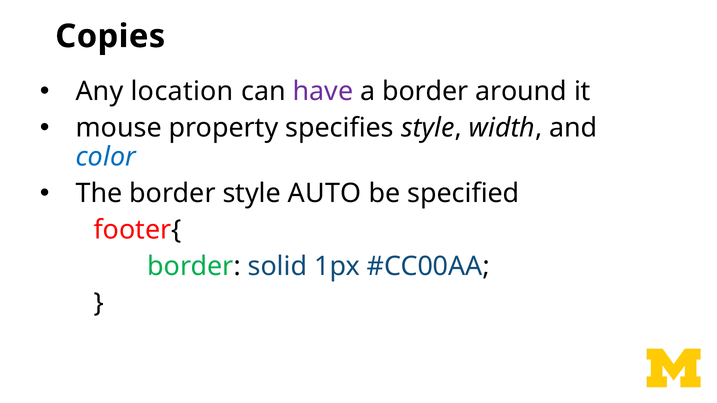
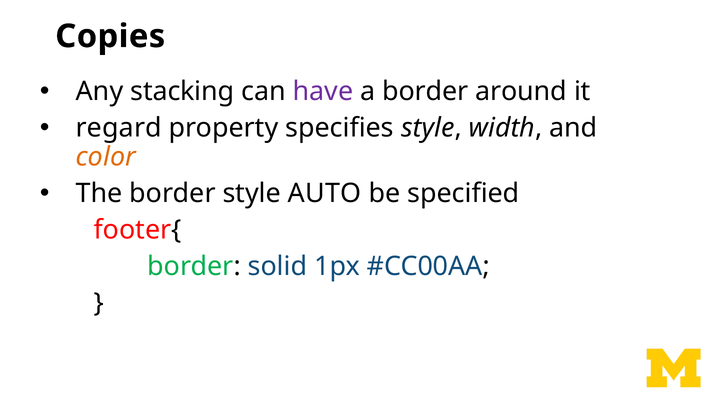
location: location -> stacking
mouse: mouse -> regard
color colour: blue -> orange
